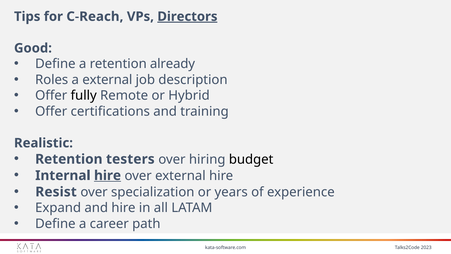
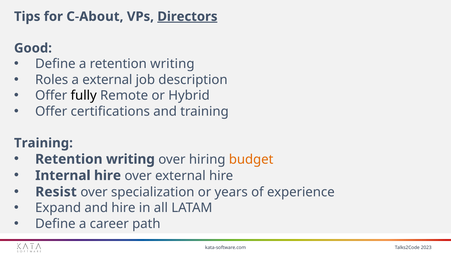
C-Reach: C-Reach -> C-About
a retention already: already -> writing
Realistic at (43, 143): Realistic -> Training
testers at (130, 159): testers -> writing
budget colour: black -> orange
hire at (108, 175) underline: present -> none
